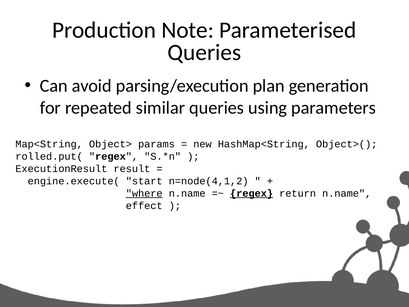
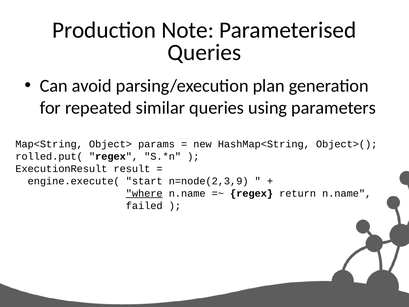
n=node(4,1,2: n=node(4,1,2 -> n=node(2,3,9
regex at (252, 193) underline: present -> none
effect: effect -> failed
